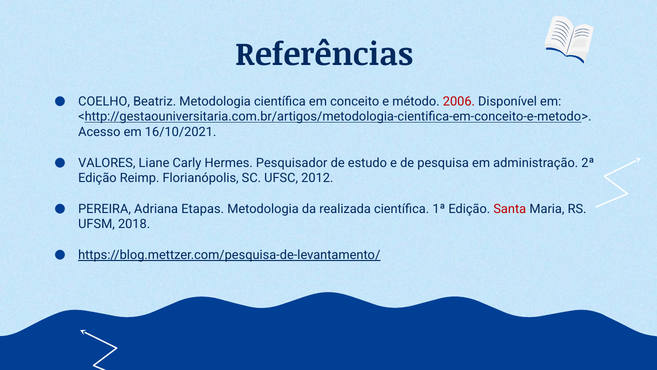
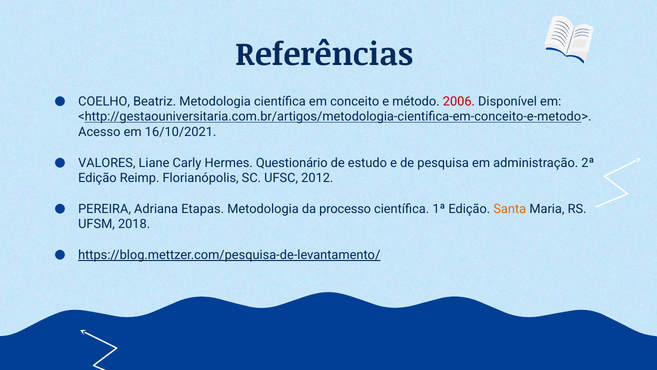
Pesquisador: Pesquisador -> Questionário
realizada: realizada -> processo
Santa colour: red -> orange
